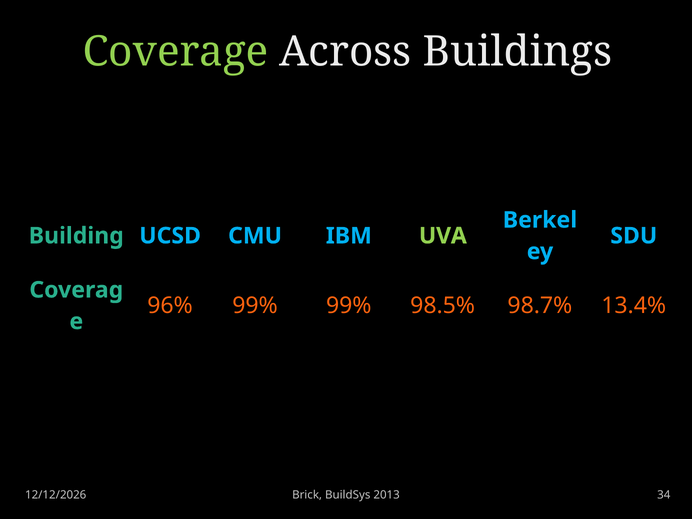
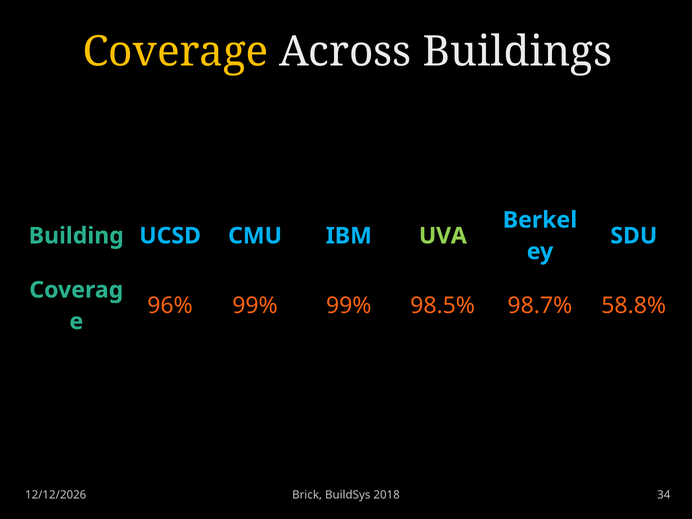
Coverage colour: light green -> yellow
13.4%: 13.4% -> 58.8%
2013: 2013 -> 2018
